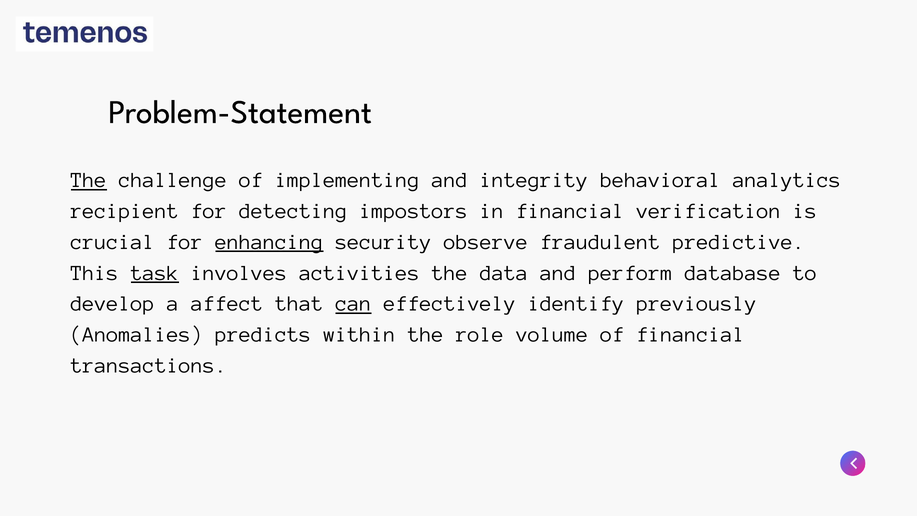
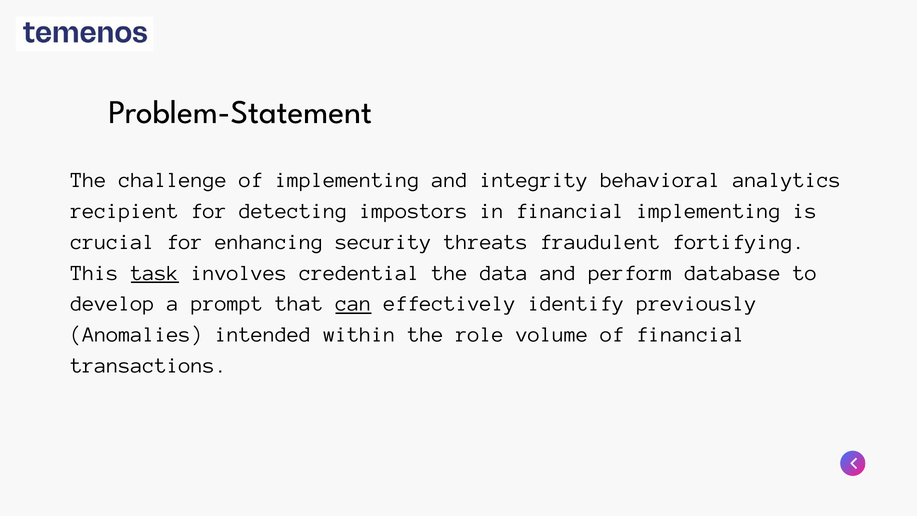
The at (89, 180) underline: present -> none
financial verification: verification -> implementing
enhancing underline: present -> none
observe: observe -> threats
predictive: predictive -> fortifying
activities: activities -> credential
affect: affect -> prompt
predicts: predicts -> intended
